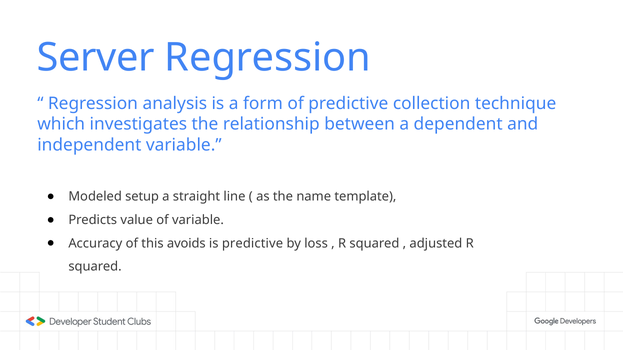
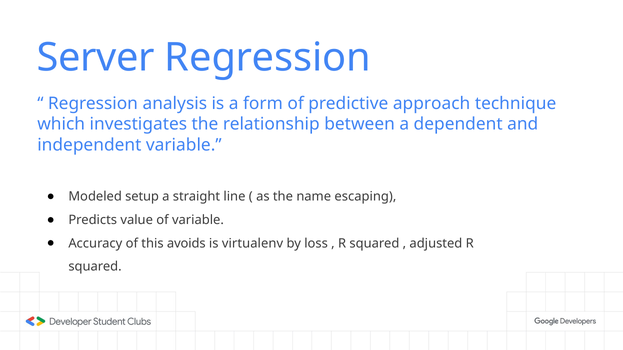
collection: collection -> approach
template: template -> escaping
is predictive: predictive -> virtualenv
